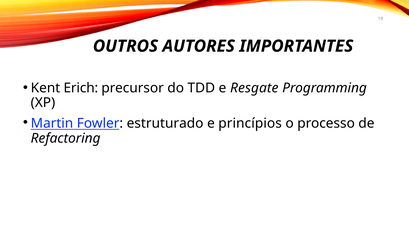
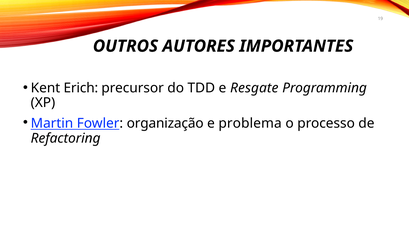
estruturado: estruturado -> organização
princípios: princípios -> problema
